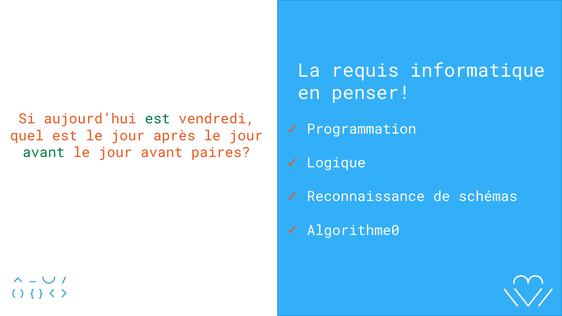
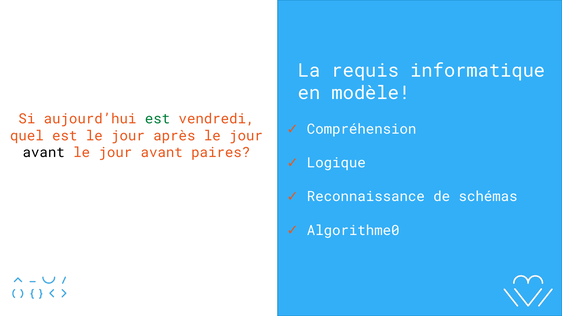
penser: penser -> modèle
Programmation: Programmation -> Compréhension
avant at (44, 153) colour: green -> black
